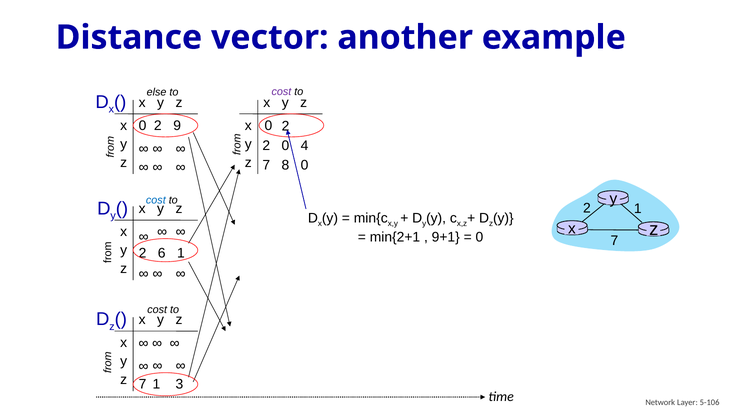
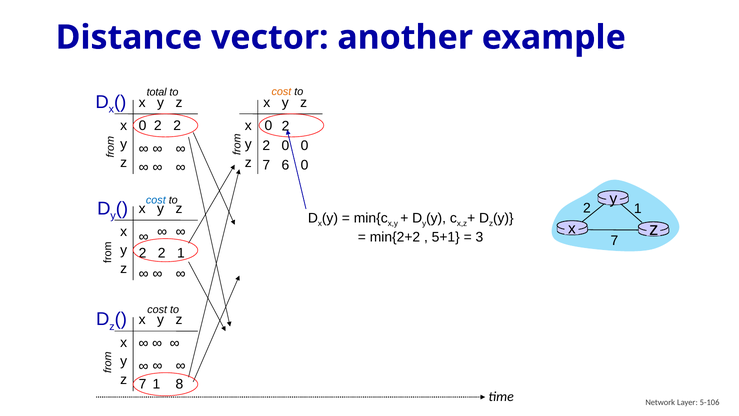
cost at (281, 91) colour: purple -> orange
else: else -> total
0 2 9: 9 -> 2
0 4: 4 -> 0
8: 8 -> 6
min{2+1: min{2+1 -> min{2+2
9+1: 9+1 -> 5+1
0 at (479, 237): 0 -> 3
6 at (162, 253): 6 -> 2
3: 3 -> 8
